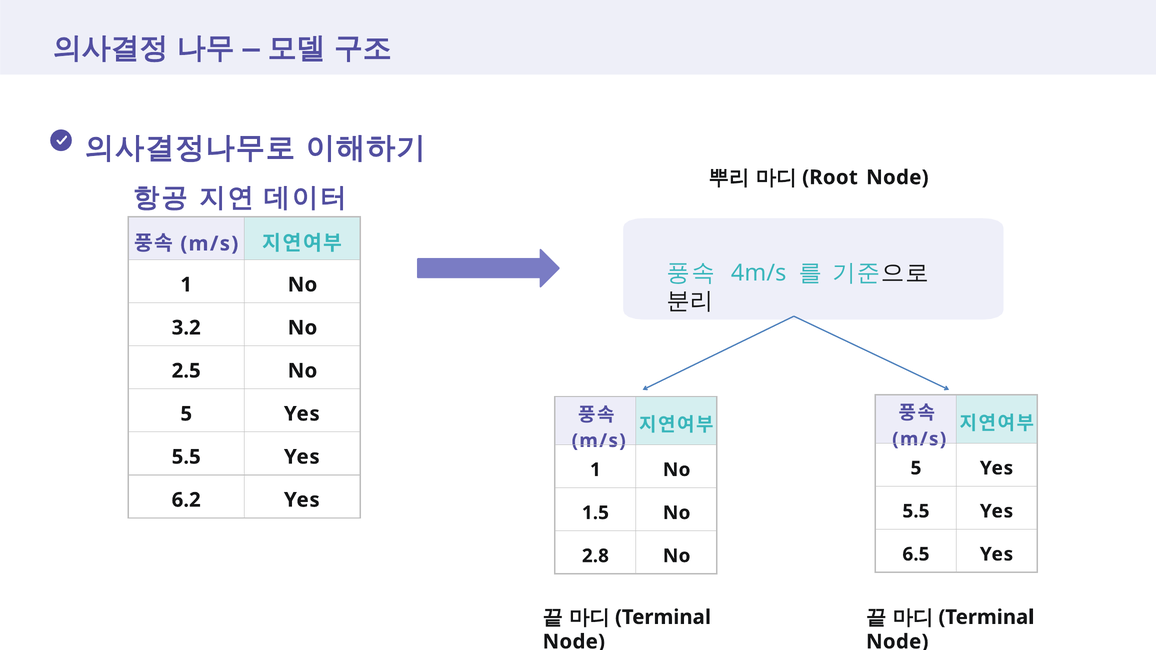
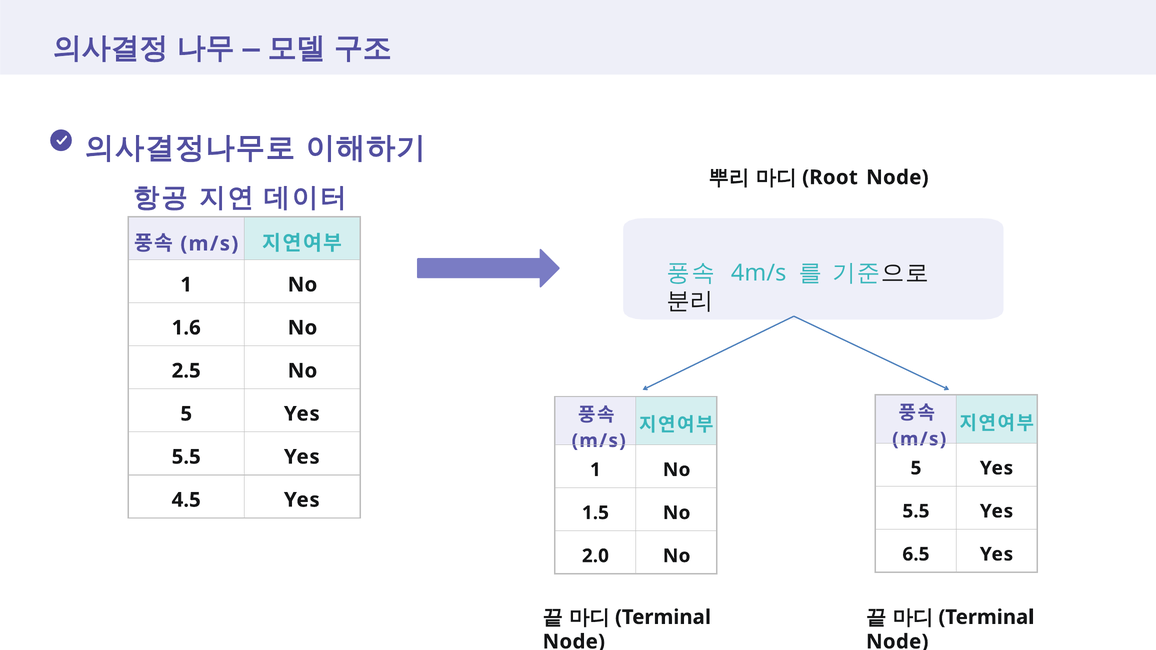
3.2: 3.2 -> 1.6
6.2: 6.2 -> 4.5
2.8: 2.8 -> 2.0
